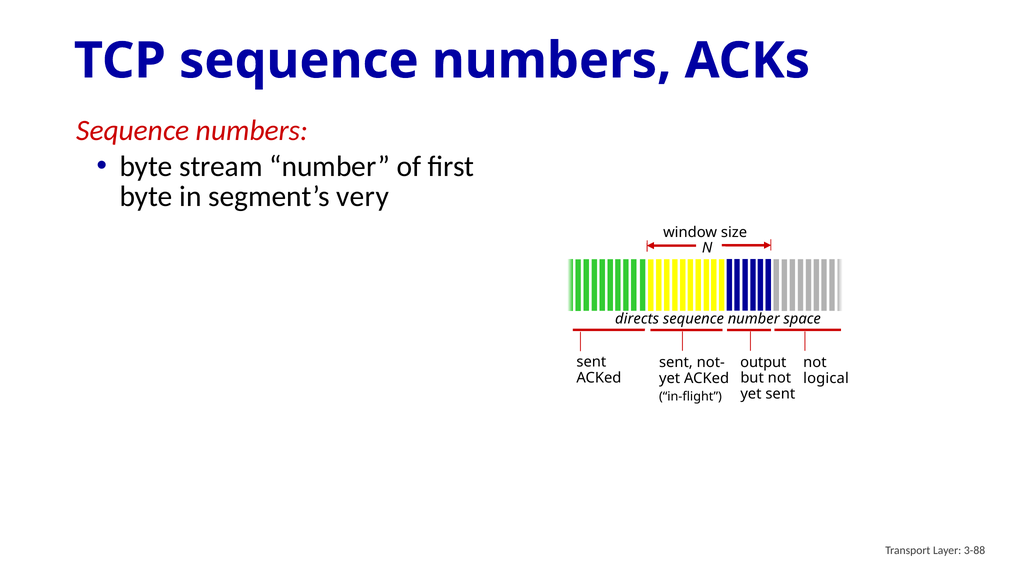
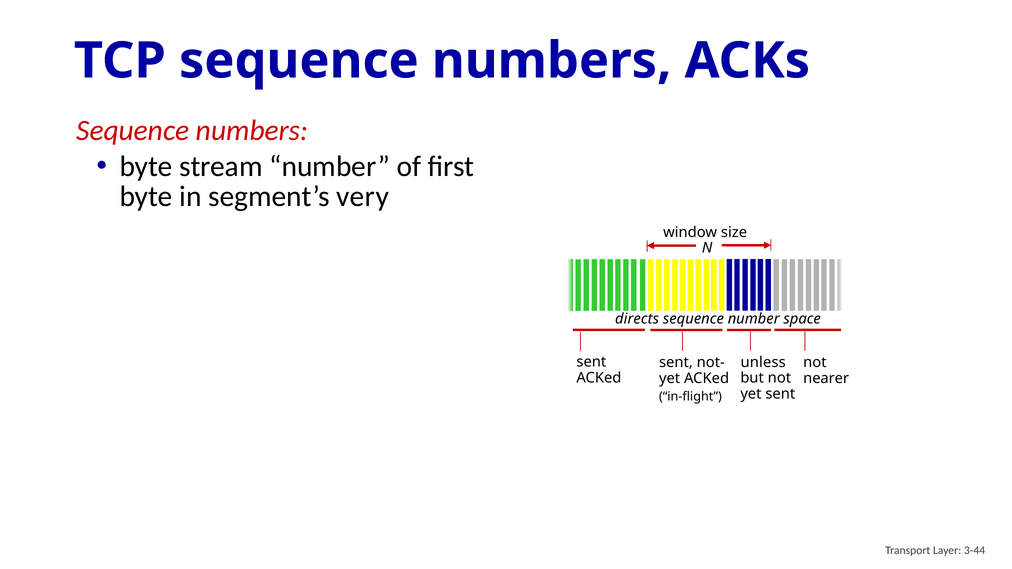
output: output -> unless
logical: logical -> nearer
3-88: 3-88 -> 3-44
